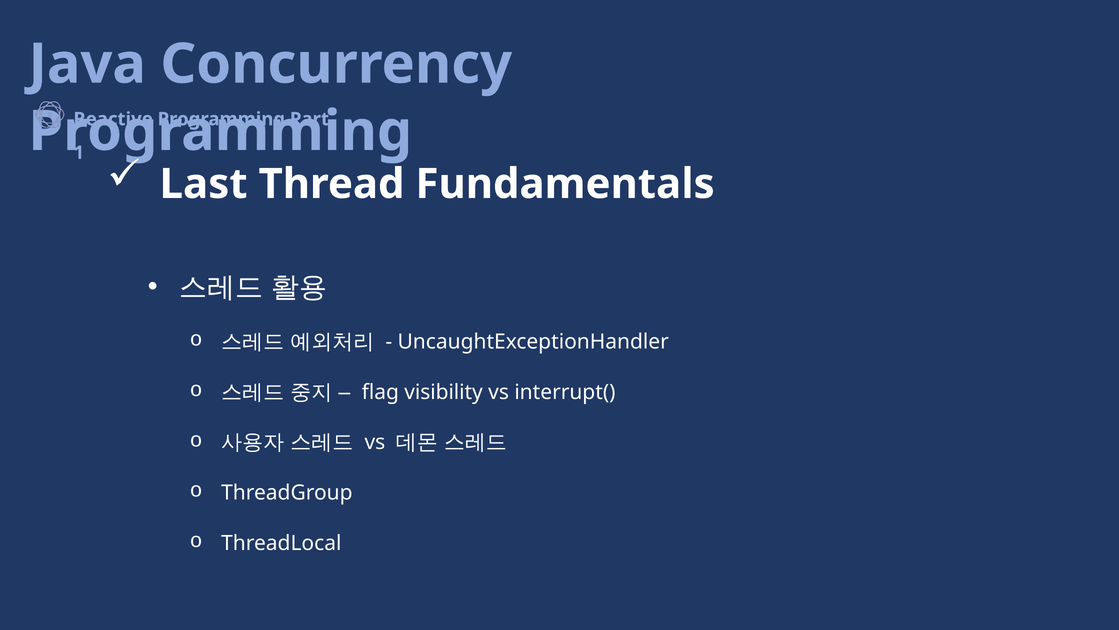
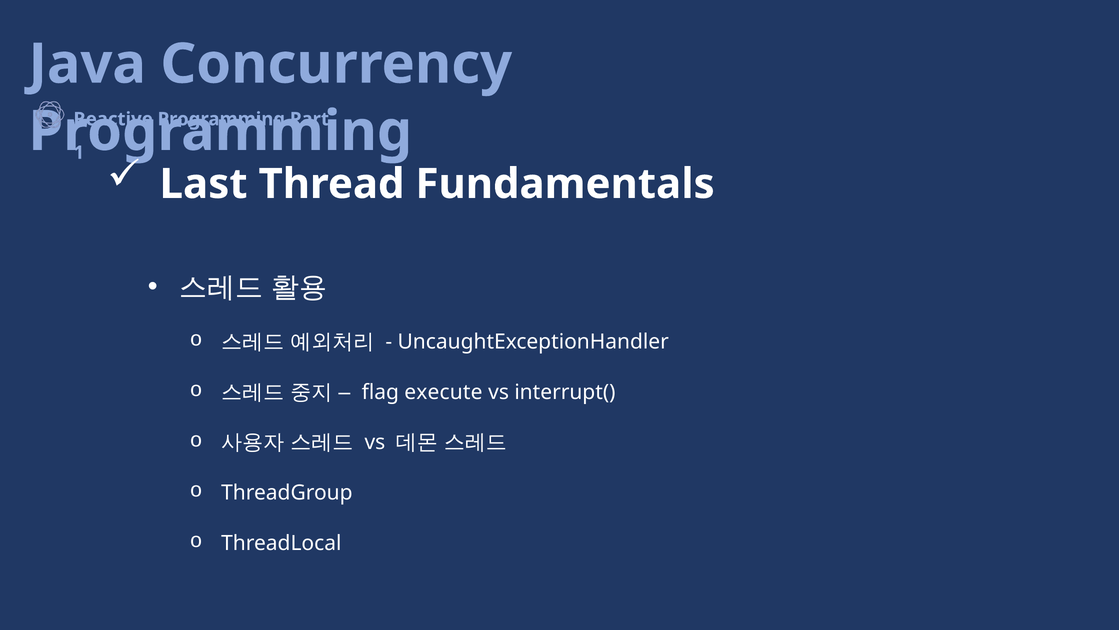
visibility: visibility -> execute
